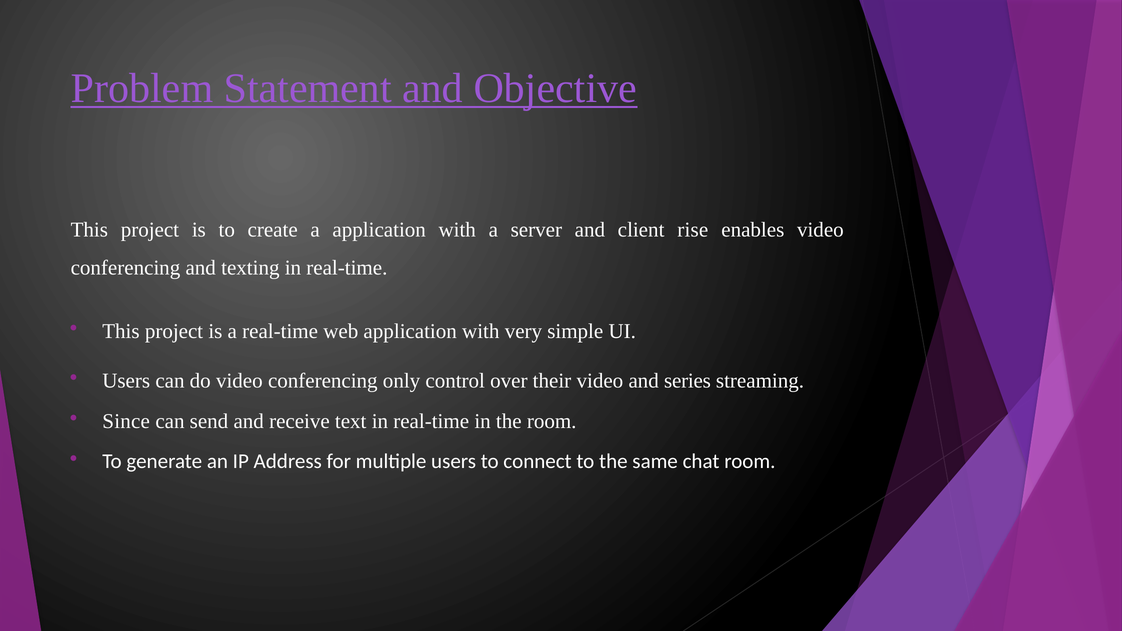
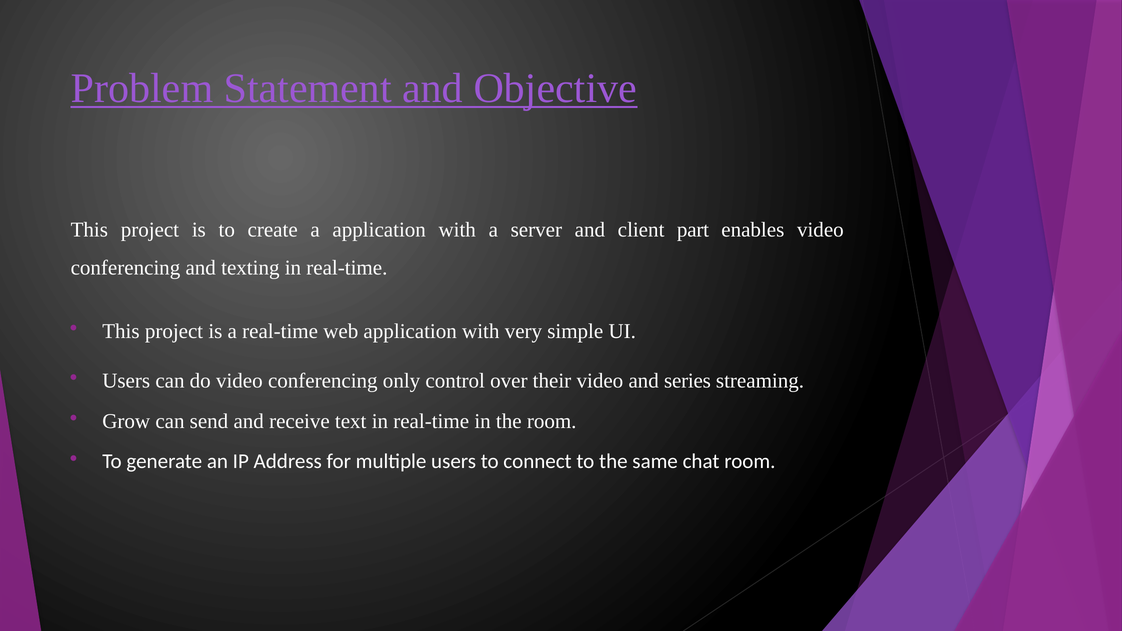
rise: rise -> part
Since: Since -> Grow
